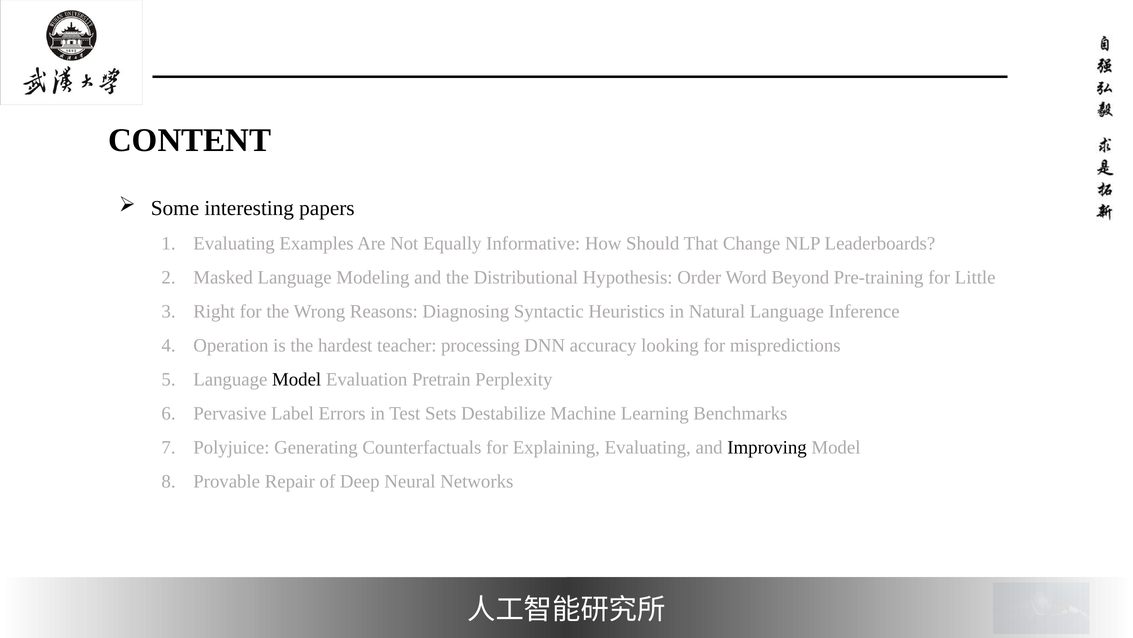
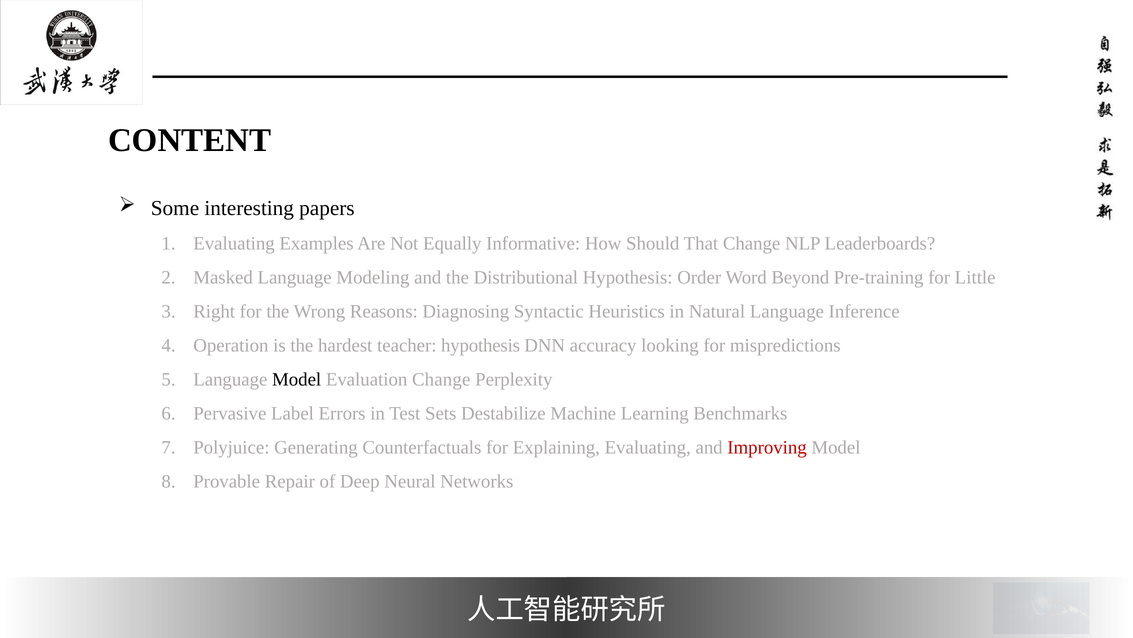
teacher processing: processing -> hypothesis
Evaluation Pretrain: Pretrain -> Change
Improving colour: black -> red
